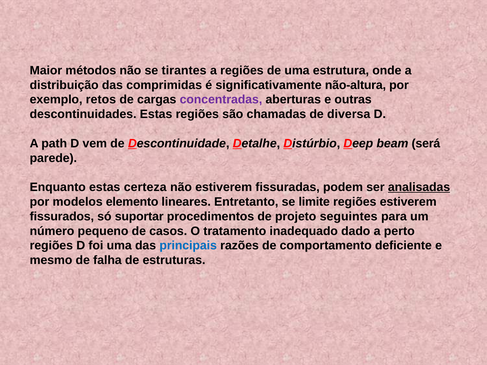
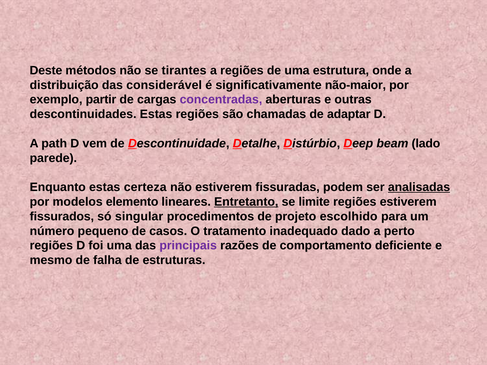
Maior: Maior -> Deste
comprimidas: comprimidas -> considerável
não-altura: não-altura -> não-maior
retos: retos -> partir
diversa: diversa -> adaptar
será: será -> lado
Entretanto underline: none -> present
suportar: suportar -> singular
seguintes: seguintes -> escolhido
principais colour: blue -> purple
